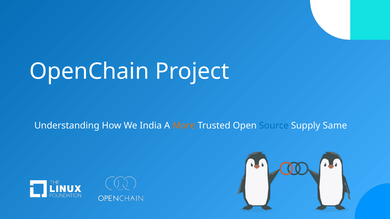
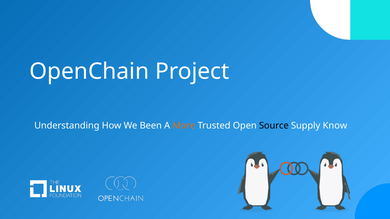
India: India -> Been
Source colour: blue -> black
Same: Same -> Know
